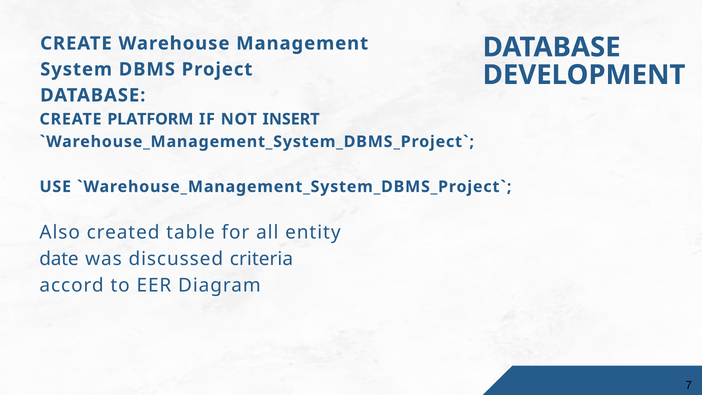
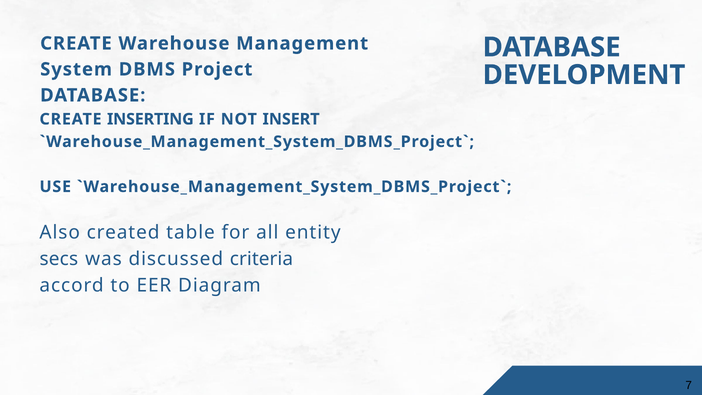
PLATFORM: PLATFORM -> INSERTING
date: date -> secs
